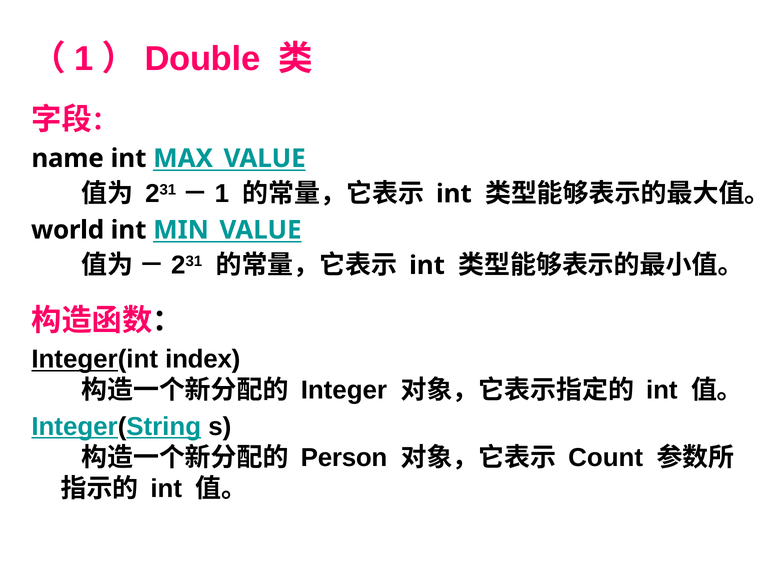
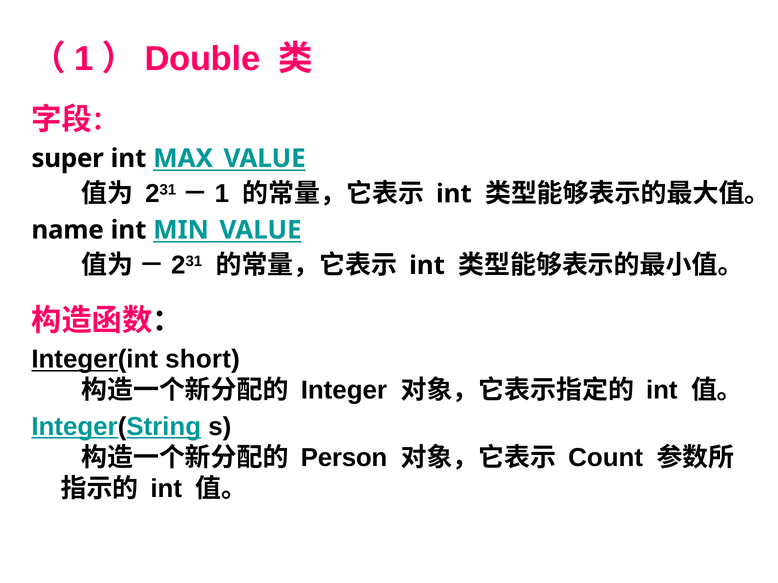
name: name -> super
world: world -> name
index: index -> short
